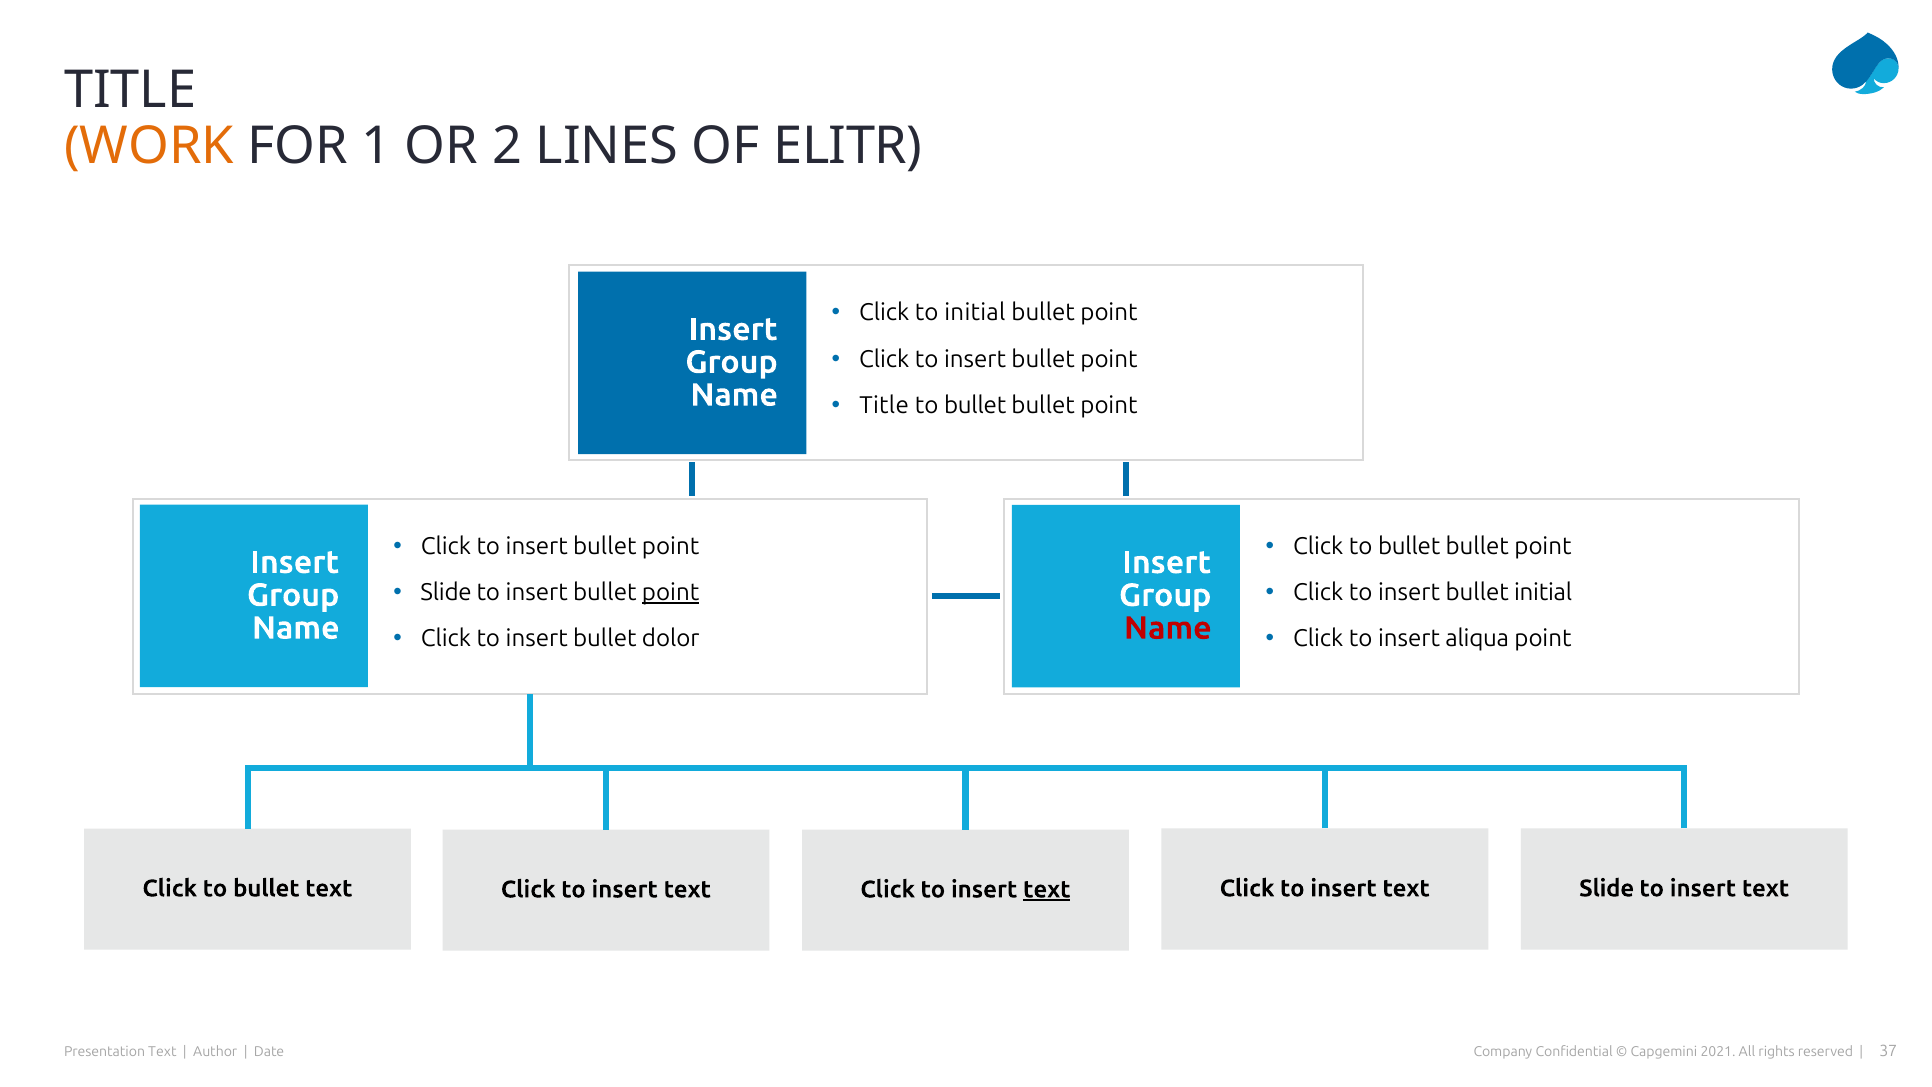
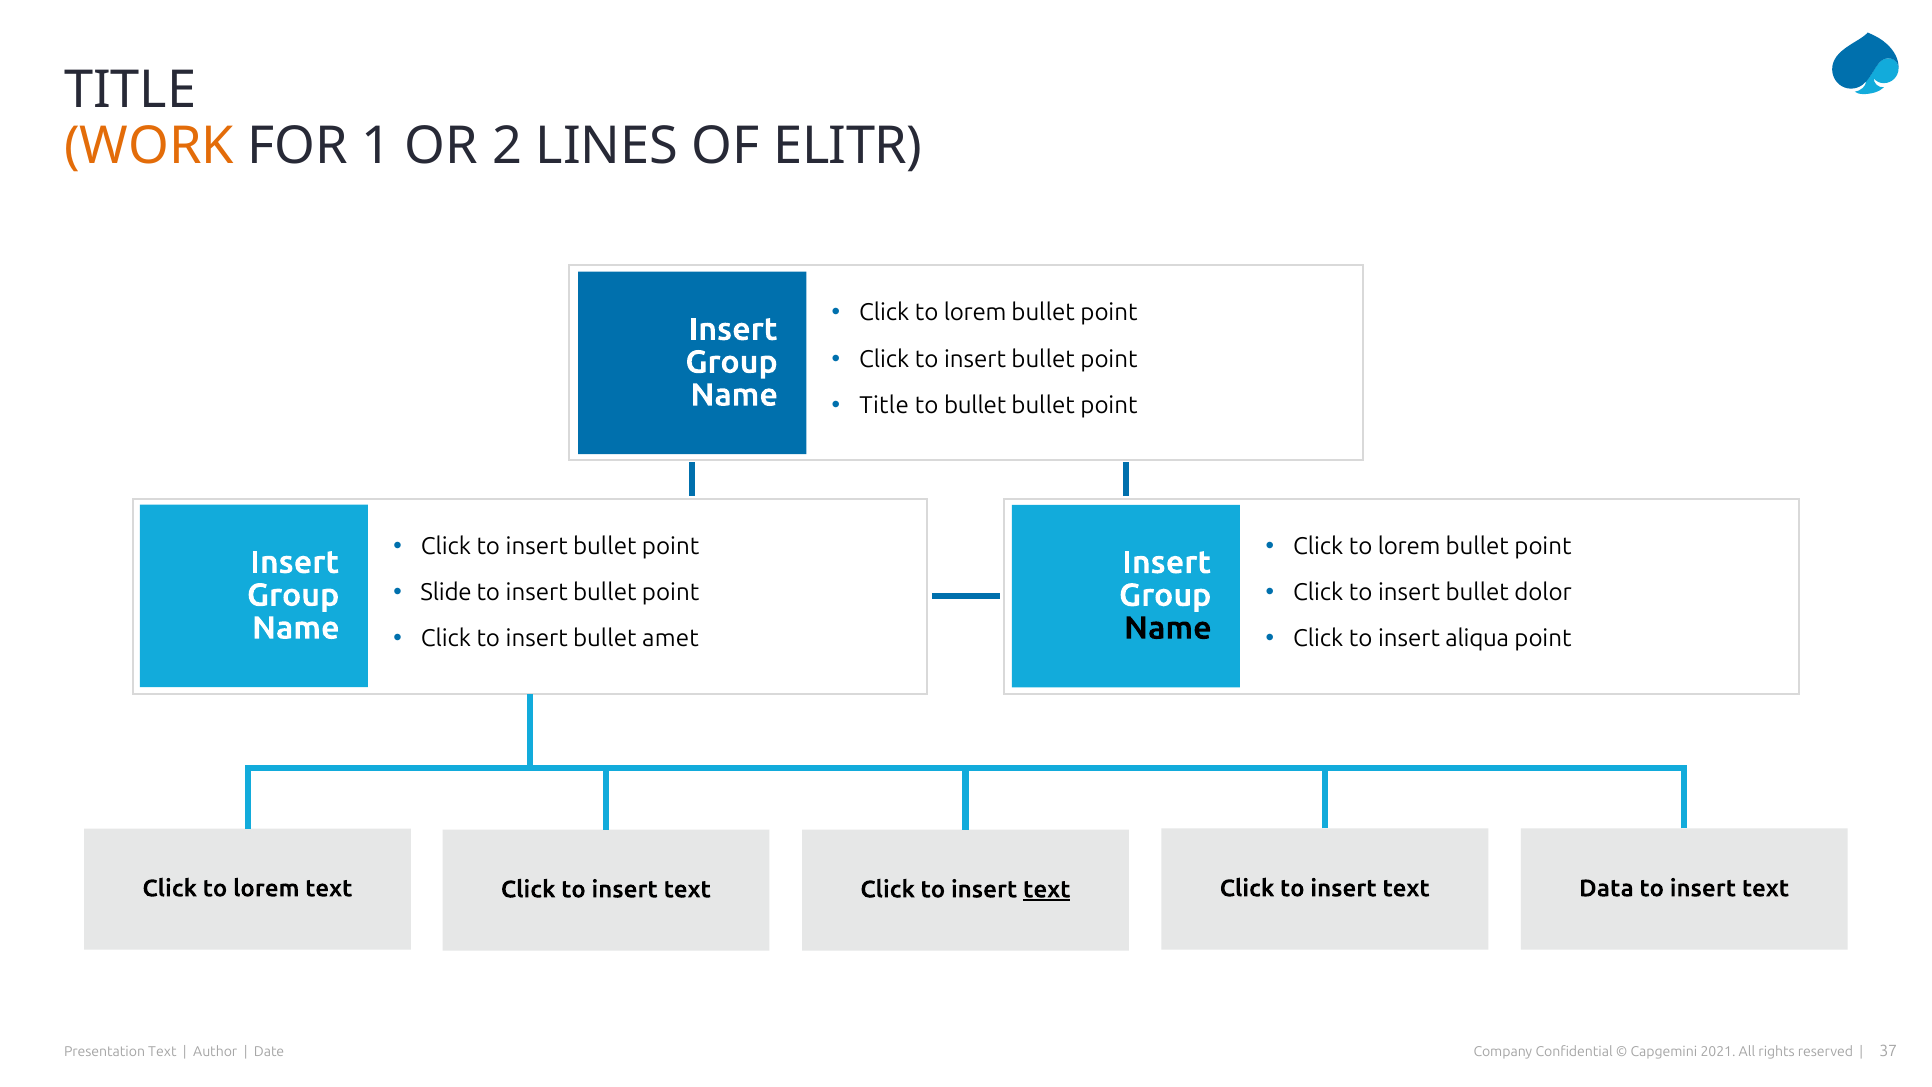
initial at (975, 313): initial -> lorem
bullet at (1409, 546): bullet -> lorem
point at (671, 592) underline: present -> none
bullet initial: initial -> dolor
Name at (1168, 628) colour: red -> black
dolor: dolor -> amet
bullet at (266, 888): bullet -> lorem
text Slide: Slide -> Data
